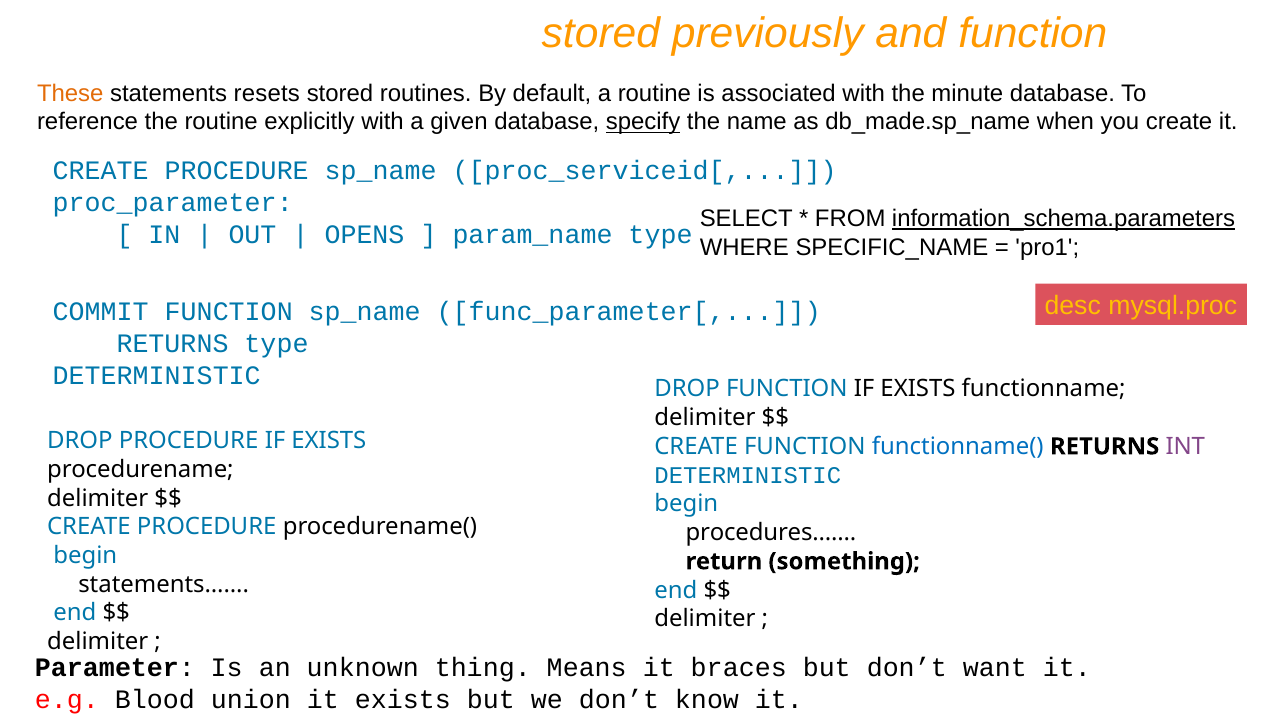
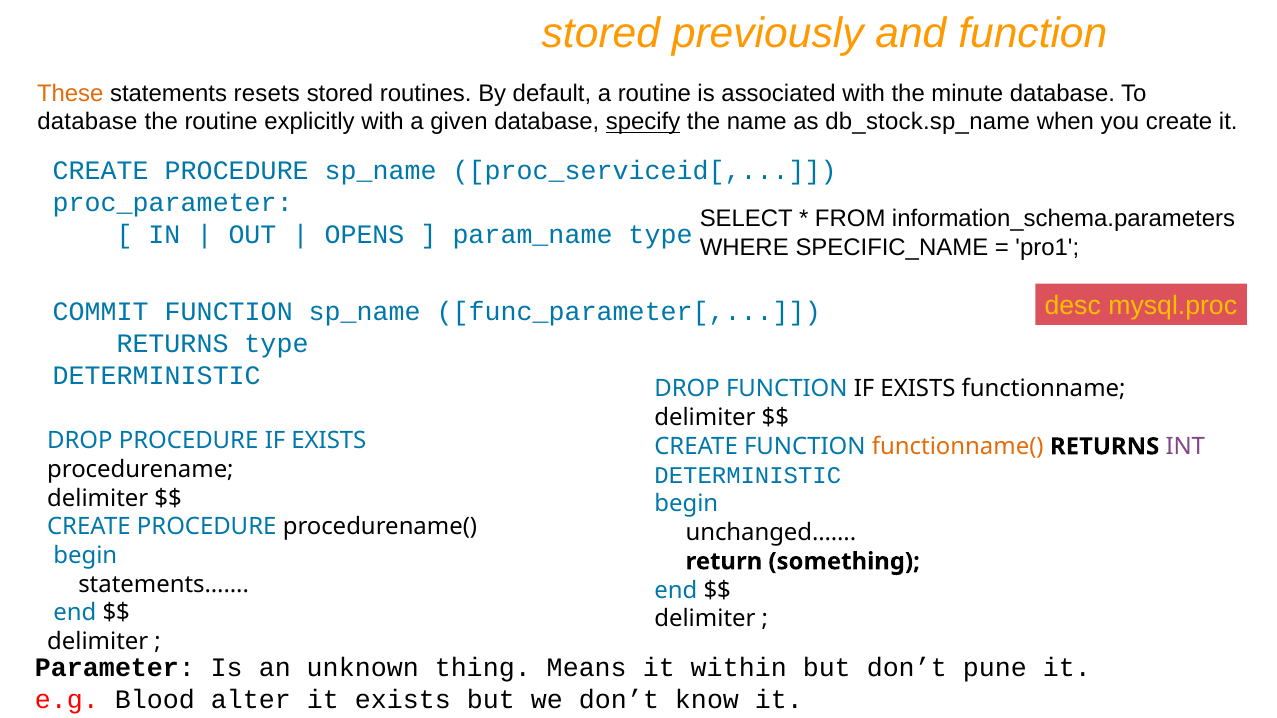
reference at (88, 122): reference -> database
db_made.sp_name: db_made.sp_name -> db_stock.sp_name
information_schema.parameters underline: present -> none
functionname( colour: blue -> orange
procedures……: procedures…… -> unchanged……
braces: braces -> within
want: want -> pune
union: union -> alter
